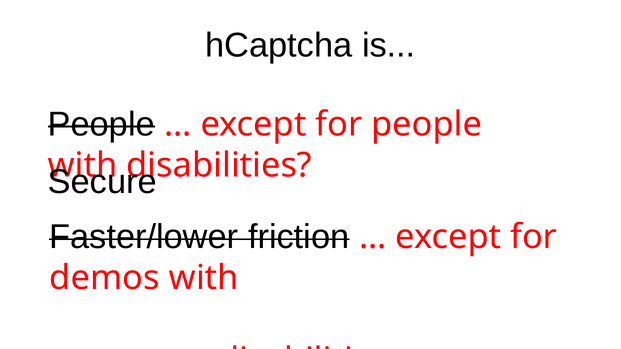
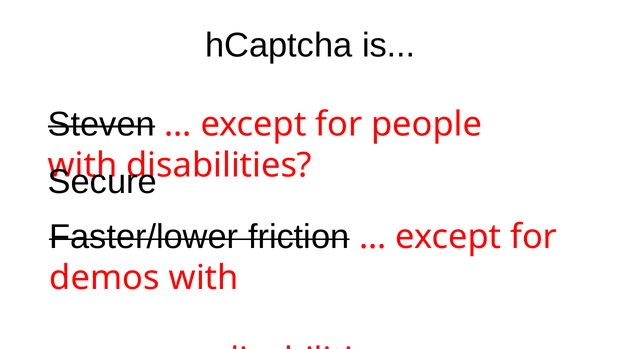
People at (101, 124): People -> Steven
